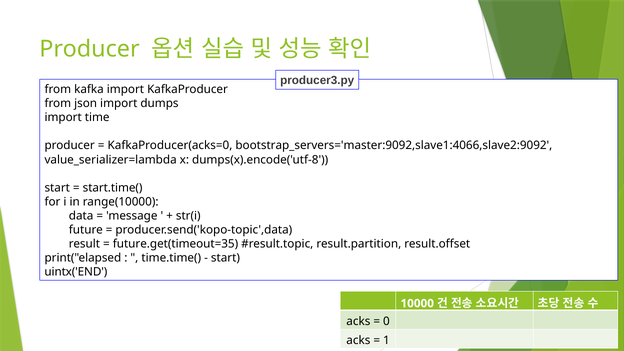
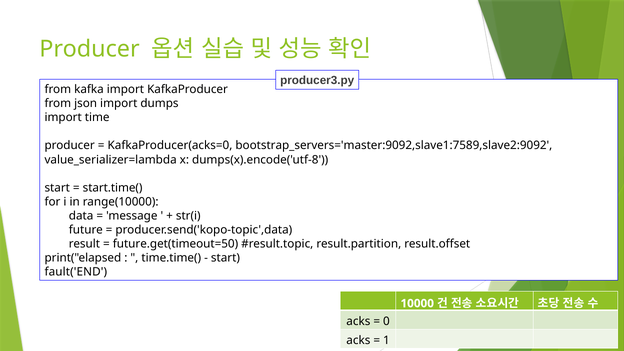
bootstrap_servers='master:9092,slave1:4066,slave2:9092: bootstrap_servers='master:9092,slave1:4066,slave2:9092 -> bootstrap_servers='master:9092,slave1:7589,slave2:9092
future.get(timeout=35: future.get(timeout=35 -> future.get(timeout=50
uintx('END: uintx('END -> fault('END
